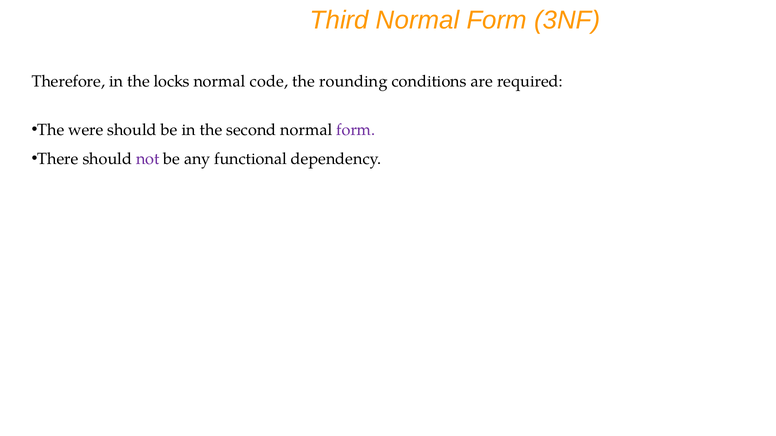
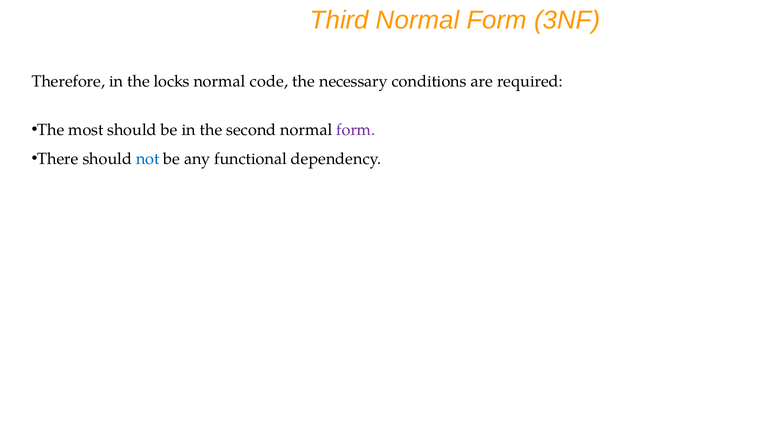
rounding: rounding -> necessary
were: were -> most
not colour: purple -> blue
